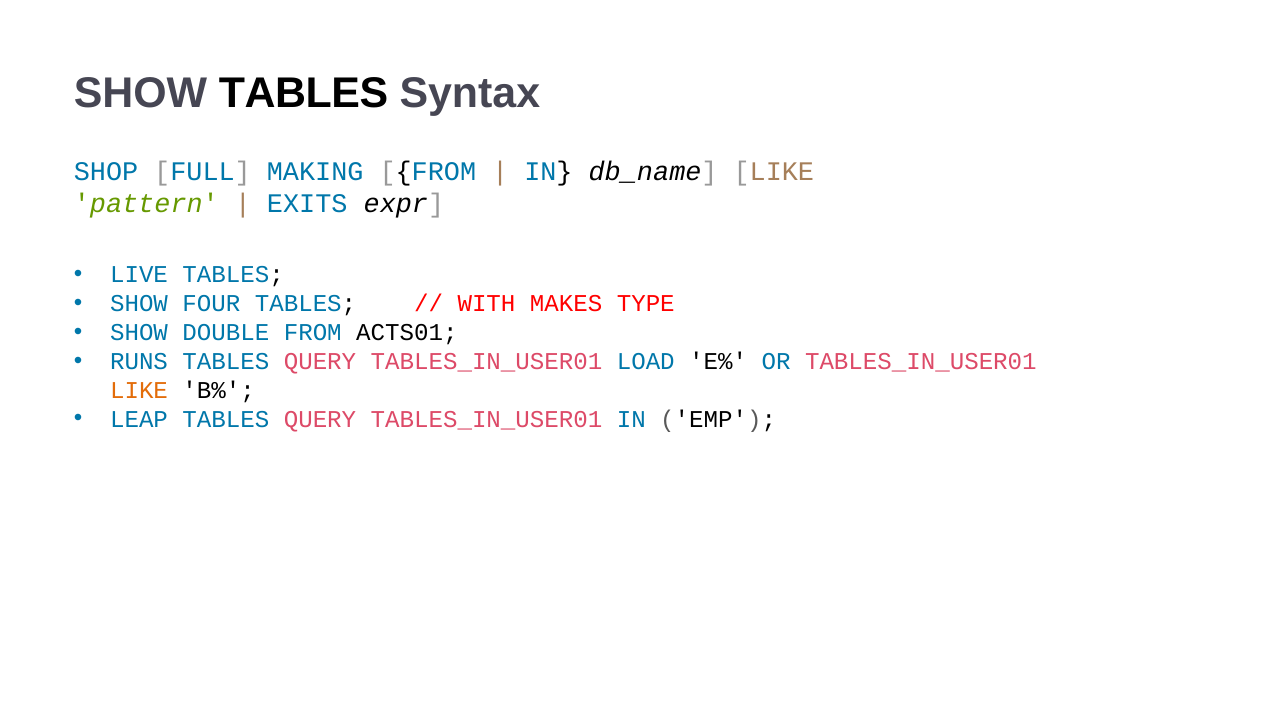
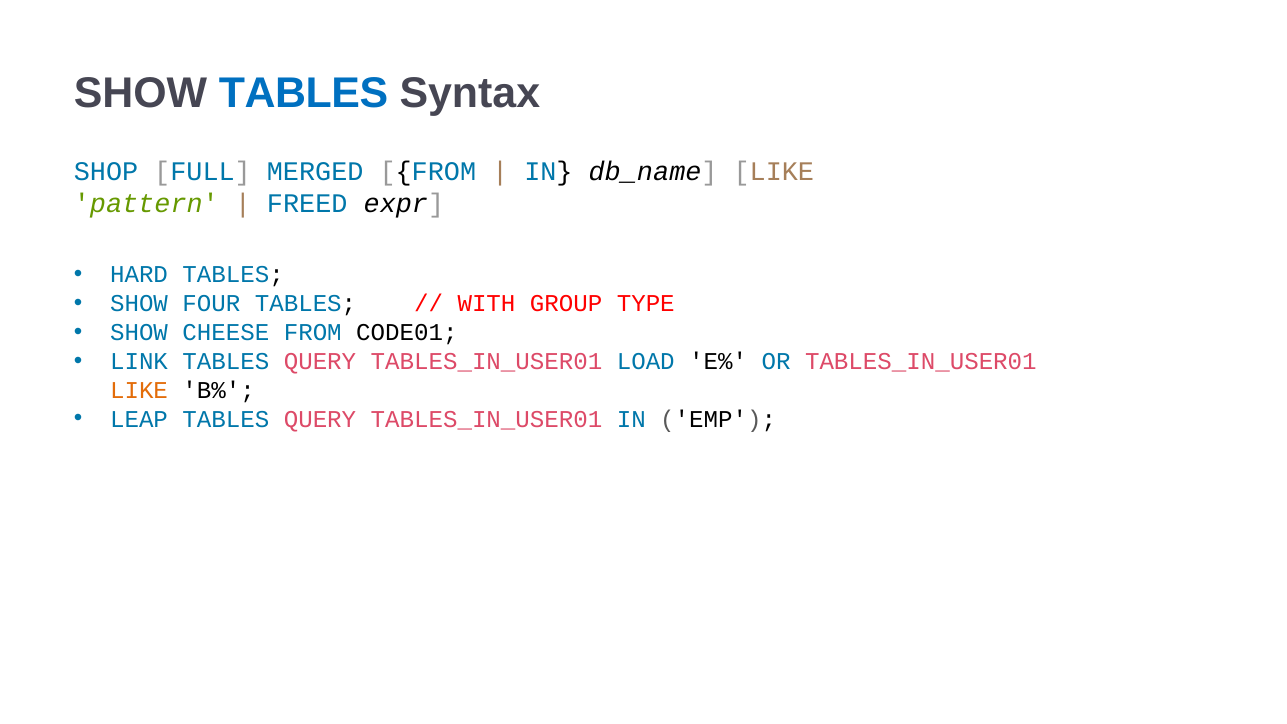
TABLES at (304, 93) colour: black -> blue
MAKING: MAKING -> MERGED
EXITS: EXITS -> FREED
LIVE: LIVE -> HARD
MAKES: MAKES -> GROUP
DOUBLE: DOUBLE -> CHEESE
ACTS01: ACTS01 -> CODE01
RUNS: RUNS -> LINK
